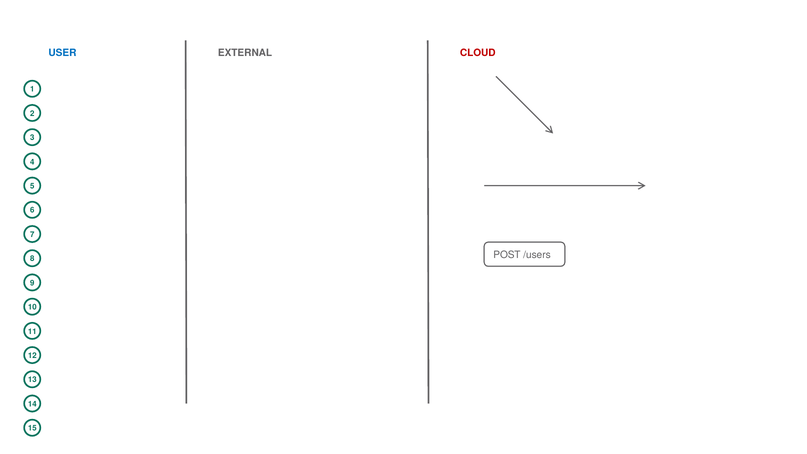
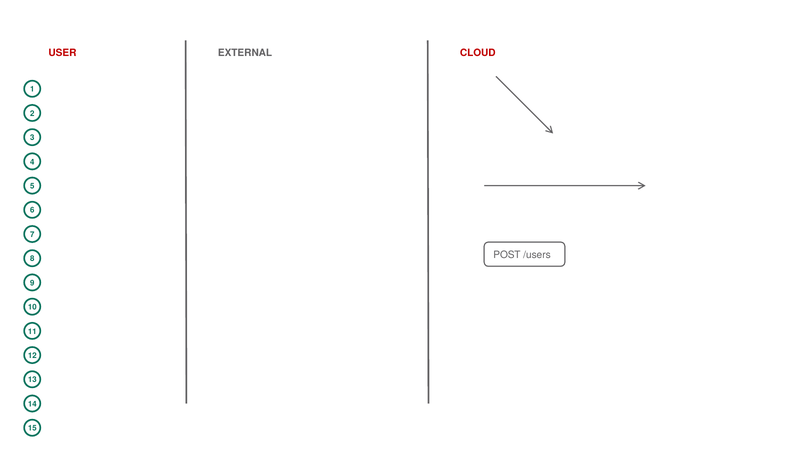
USER colour: blue -> red
